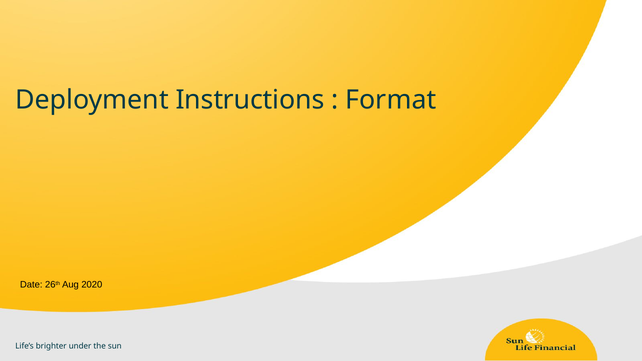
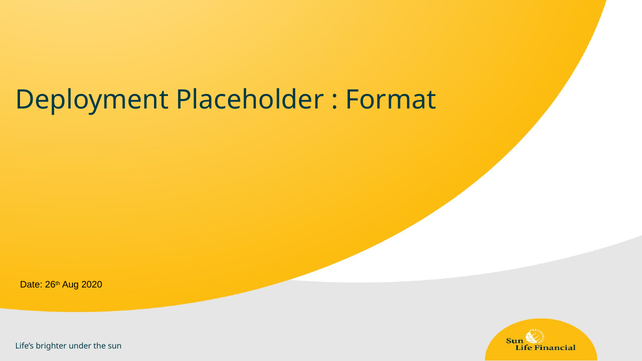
Instructions: Instructions -> Placeholder
